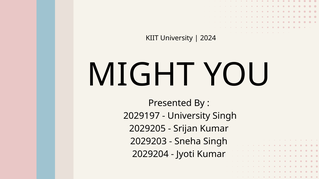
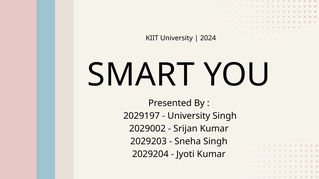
MIGHT: MIGHT -> SMART
2029205: 2029205 -> 2029002
